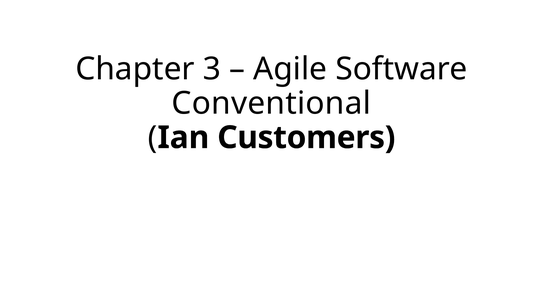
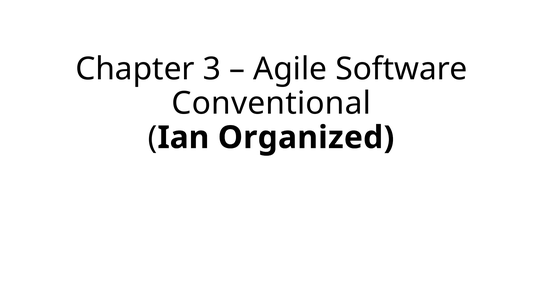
Customers: Customers -> Organized
